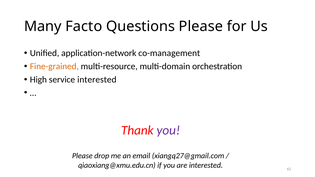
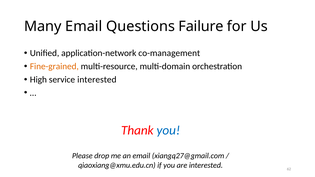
Many Facto: Facto -> Email
Questions Please: Please -> Failure
you at (168, 130) colour: purple -> blue
